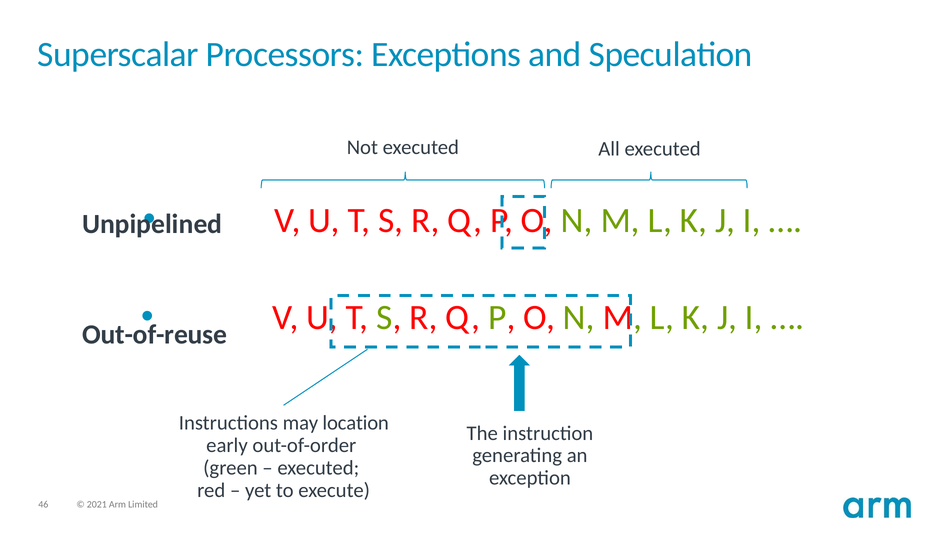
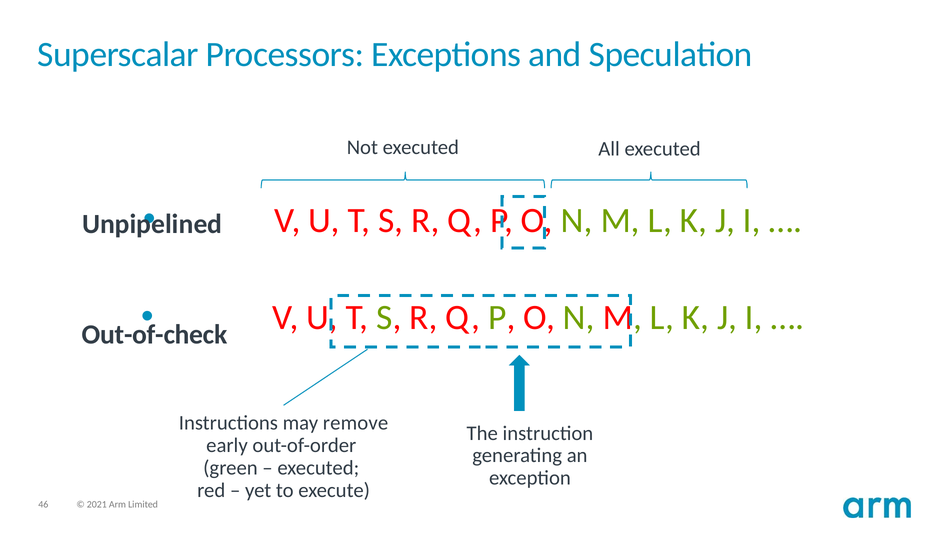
Out-of-reuse: Out-of-reuse -> Out-of-check
location: location -> remove
